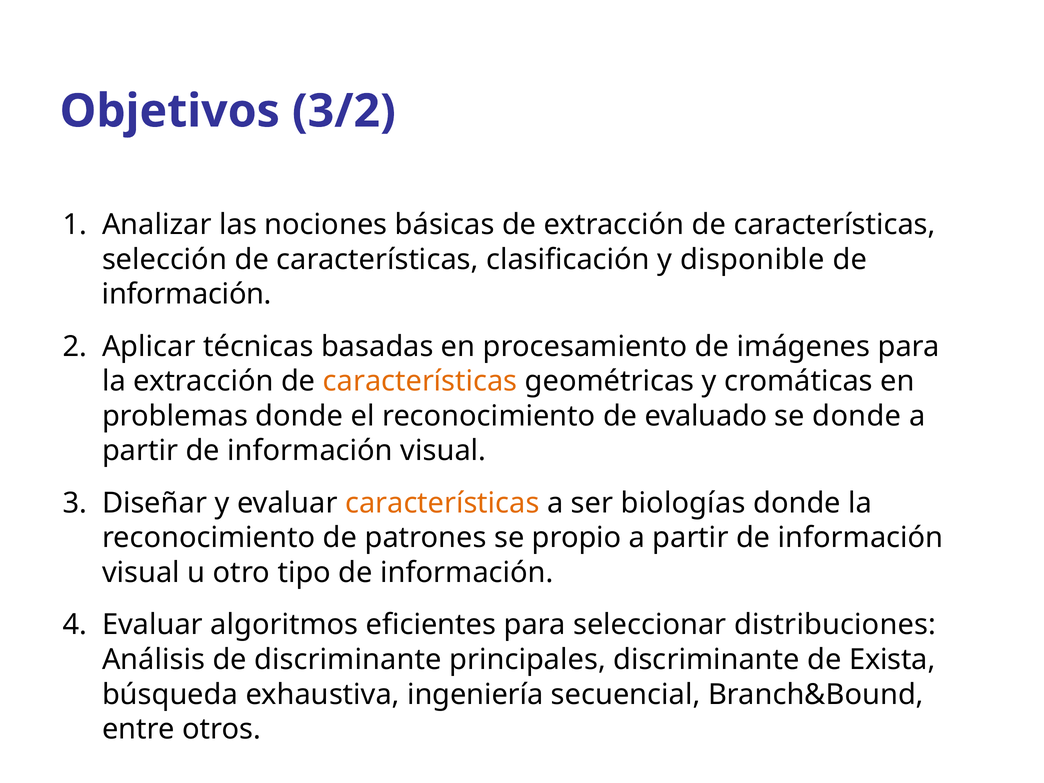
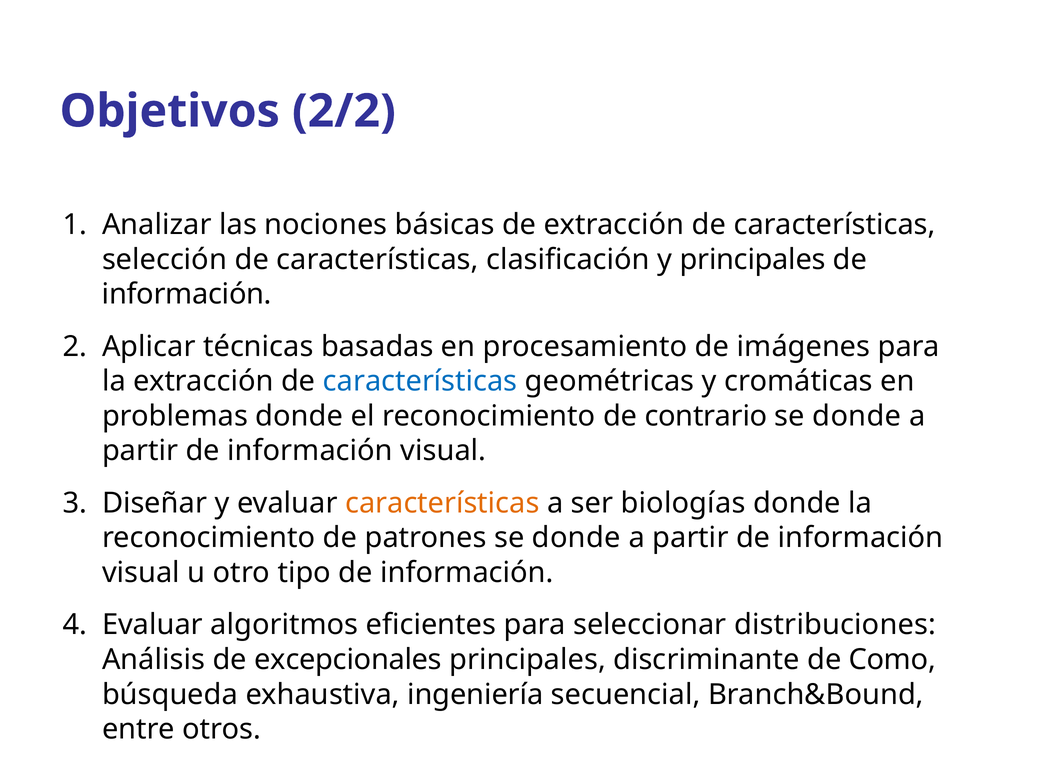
3/2: 3/2 -> 2/2
y disponible: disponible -> principales
características at (420, 381) colour: orange -> blue
evaluado: evaluado -> contrario
patrones se propio: propio -> donde
de discriminante: discriminante -> excepcionales
Exista: Exista -> Como
